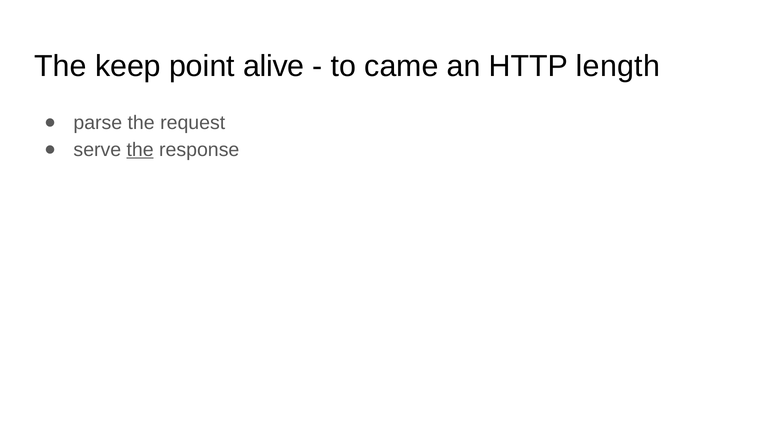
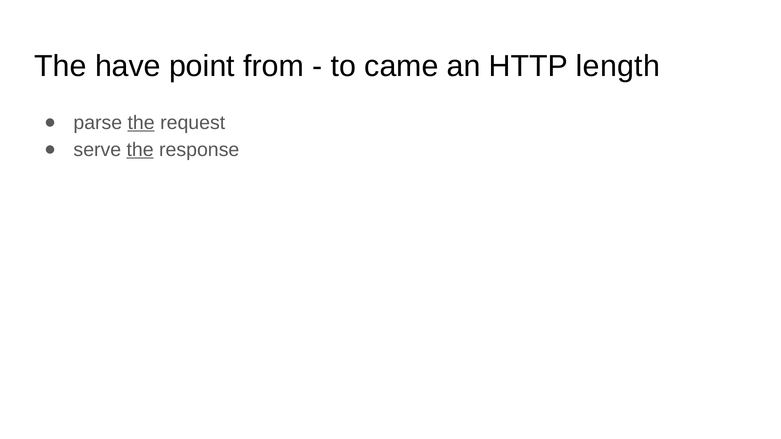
keep: keep -> have
alive: alive -> from
the at (141, 123) underline: none -> present
